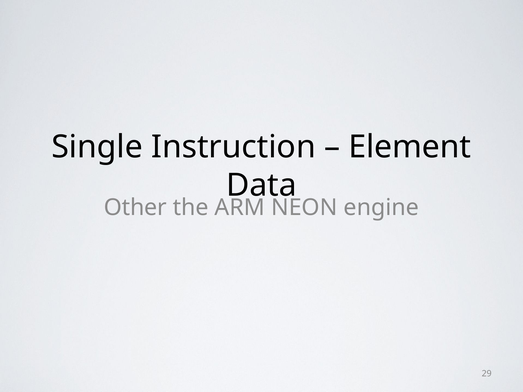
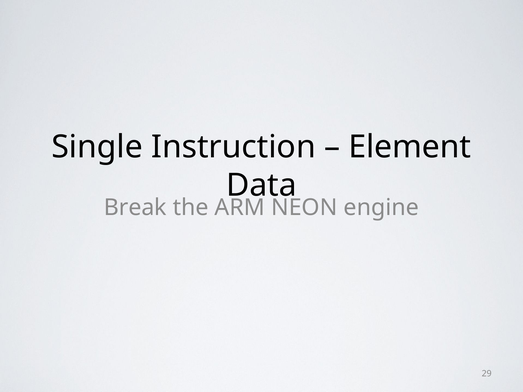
Other: Other -> Break
